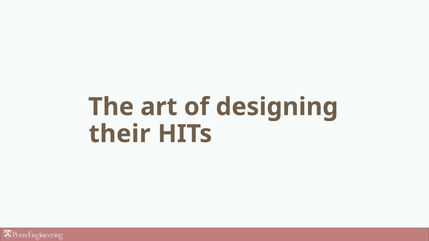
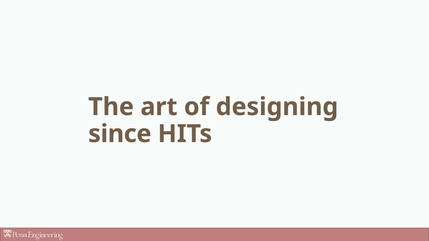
their: their -> since
